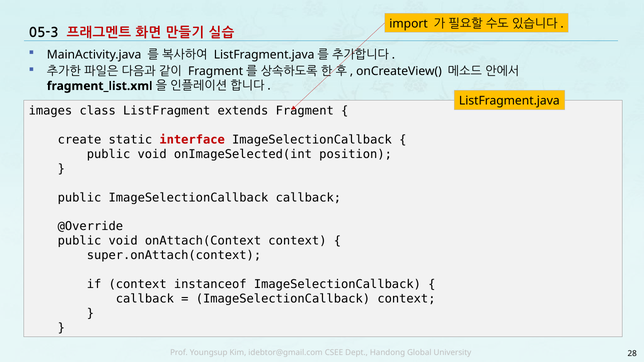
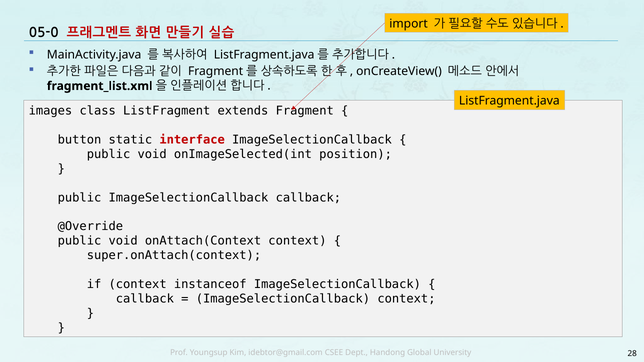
05-3: 05-3 -> 05-0
create: create -> button
